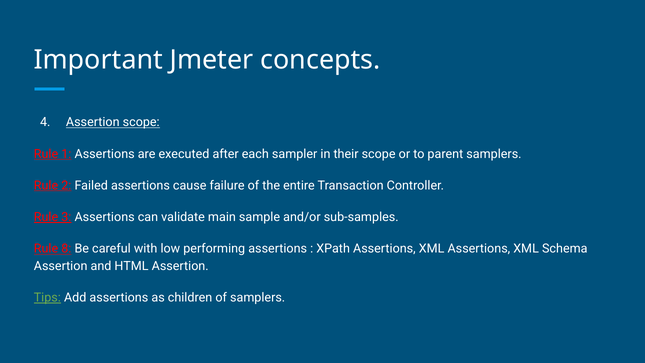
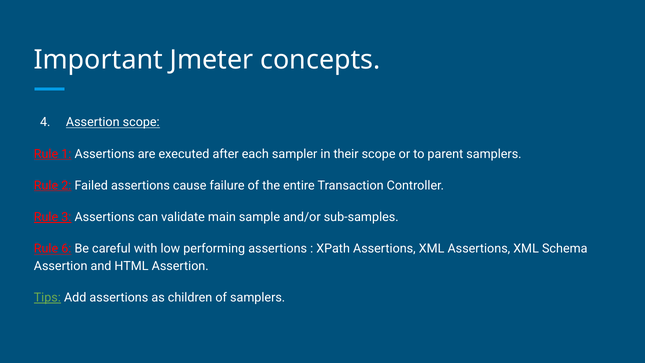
8: 8 -> 6
